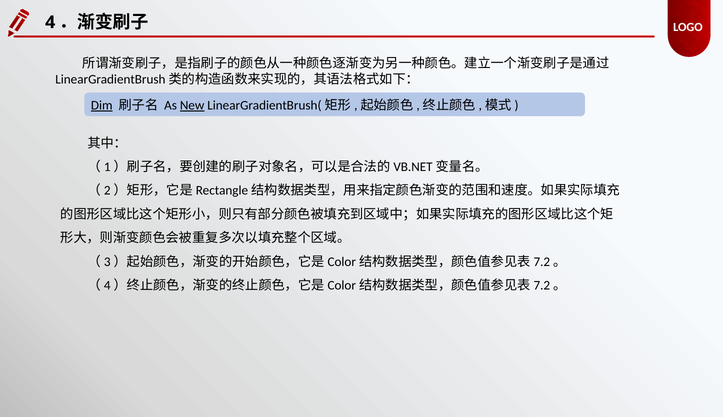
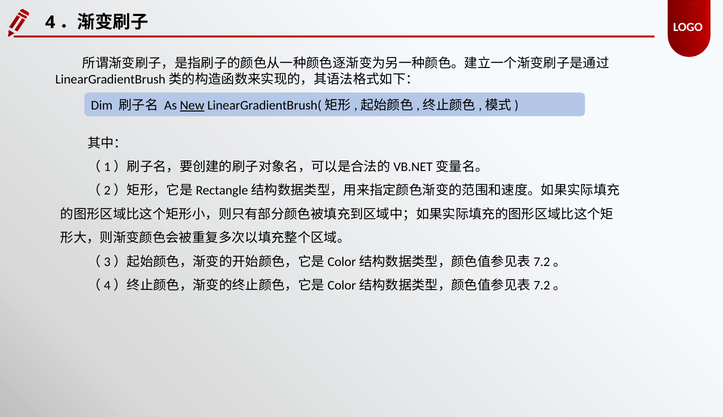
Dim underline: present -> none
